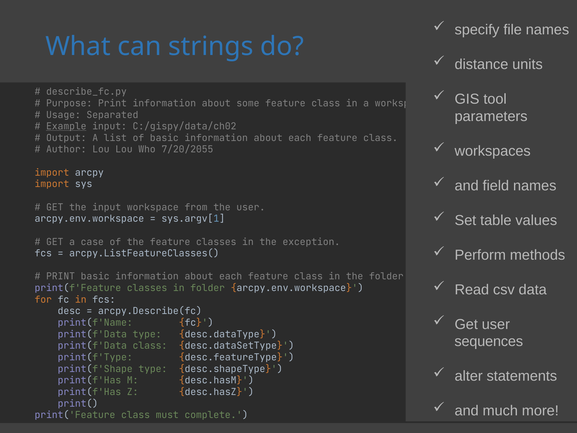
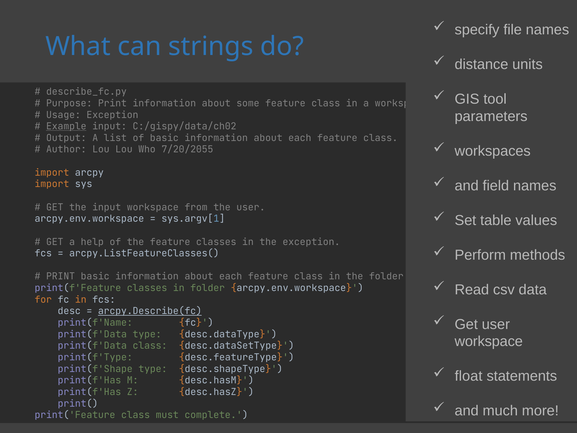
Usage Separated: Separated -> Exception
case: case -> help
arcpy.Describe(fc underline: none -> present
sequences at (489, 341): sequences -> workspace
alter: alter -> float
